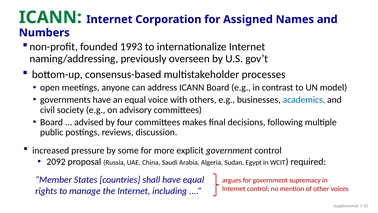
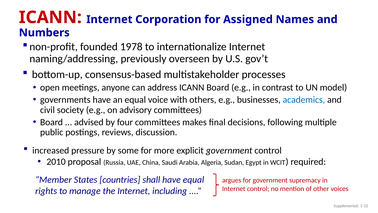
ICANN at (50, 17) colour: green -> red
1993: 1993 -> 1978
2092: 2092 -> 2010
